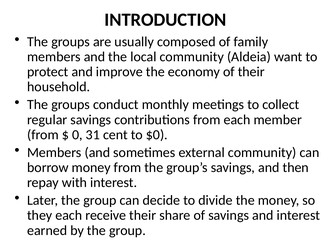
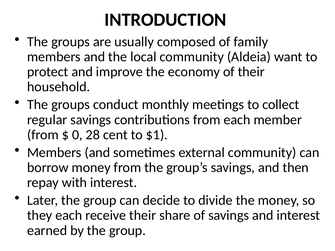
31: 31 -> 28
$0: $0 -> $1
